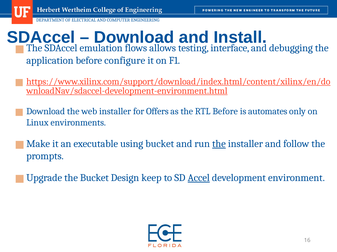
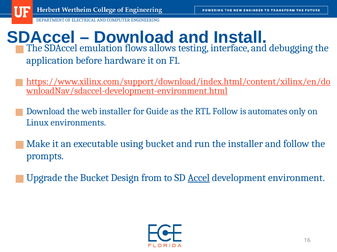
configure: configure -> hardware
Offers: Offers -> Guide
RTL Before: Before -> Follow
the at (219, 144) underline: present -> none
keep: keep -> from
